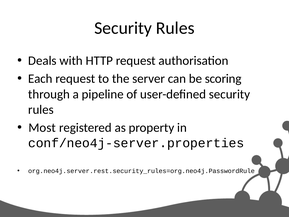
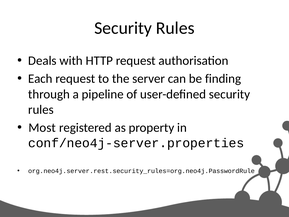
scoring: scoring -> finding
